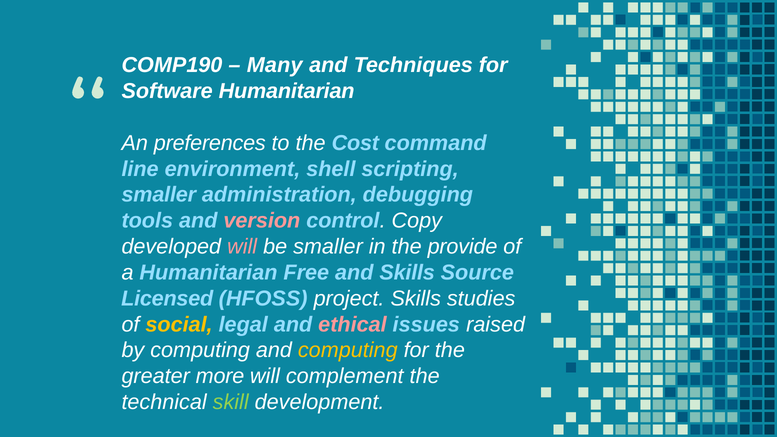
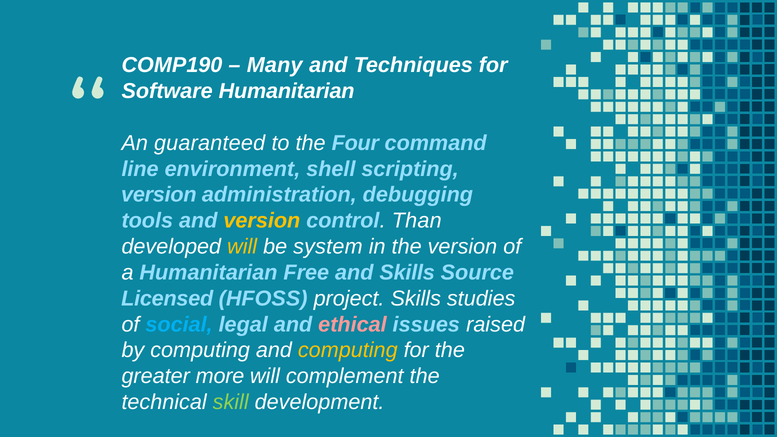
preferences: preferences -> guaranteed
Cost: Cost -> Four
smaller at (159, 195): smaller -> version
version at (262, 221) colour: pink -> yellow
Copy: Copy -> Than
will at (242, 247) colour: pink -> yellow
be smaller: smaller -> system
the provide: provide -> version
social colour: yellow -> light blue
